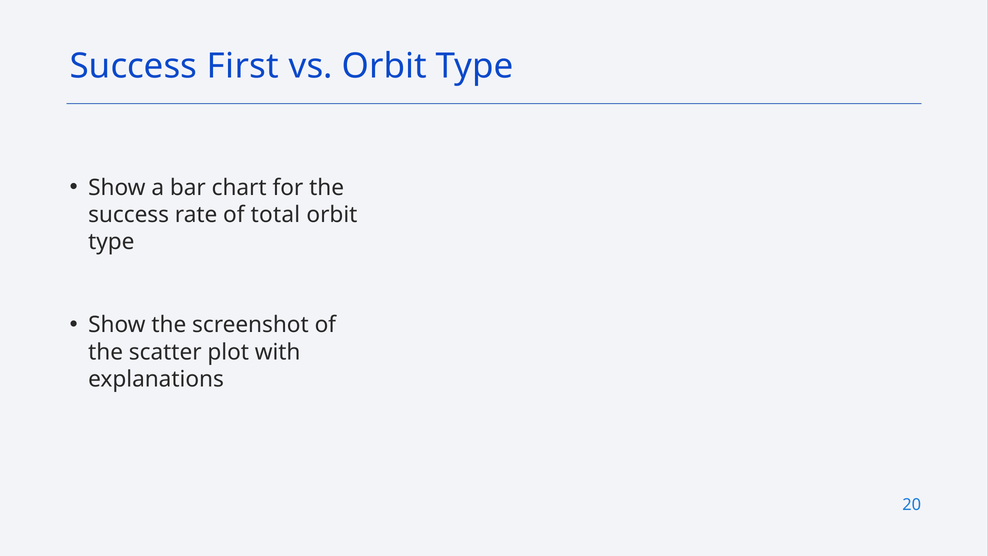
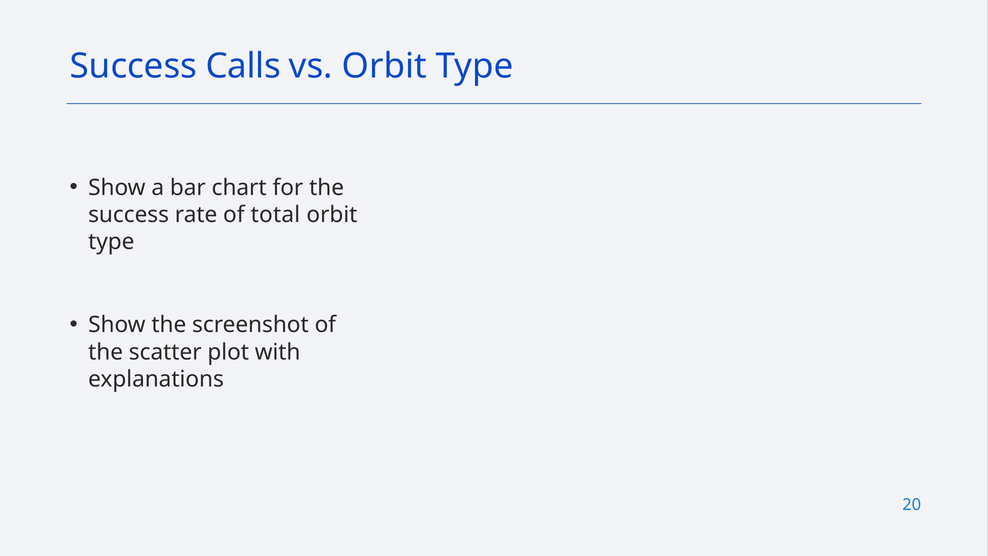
First: First -> Calls
